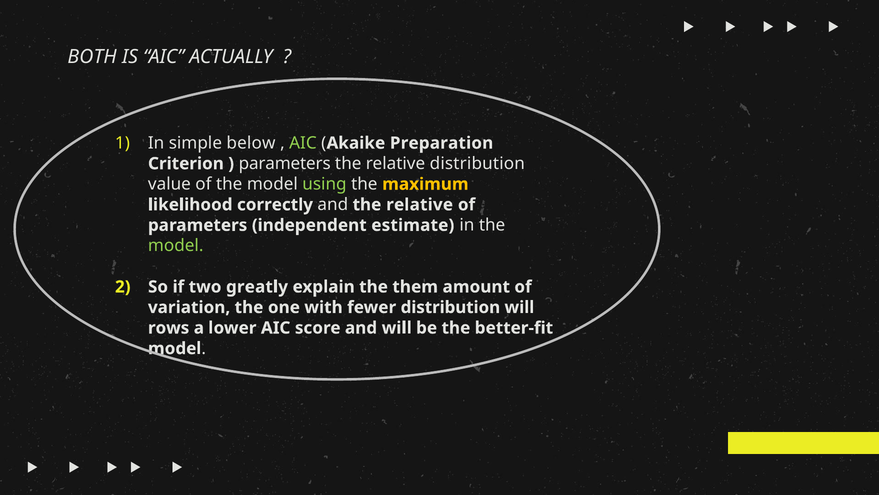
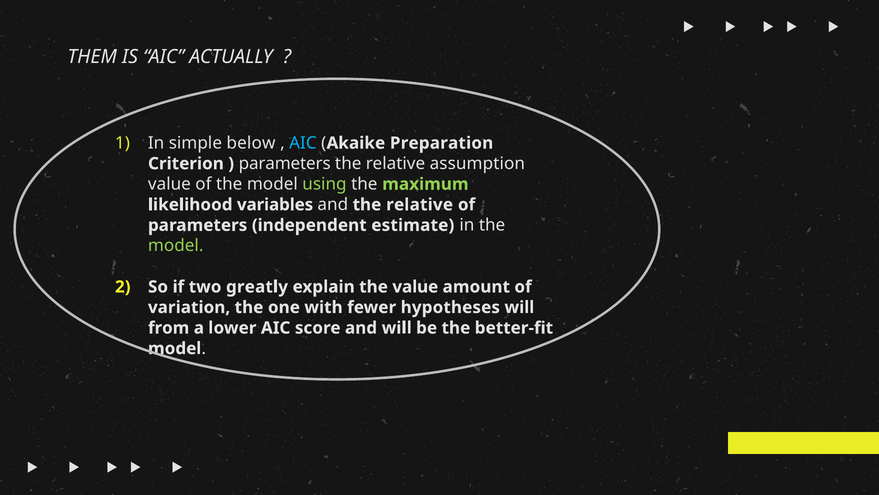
BOTH: BOTH -> THEM
AIC at (303, 143) colour: light green -> light blue
relative distribution: distribution -> assumption
maximum colour: yellow -> light green
correctly: correctly -> variables
the them: them -> value
fewer distribution: distribution -> hypotheses
rows: rows -> from
